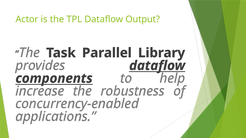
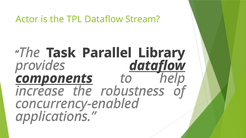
Output: Output -> Stream
